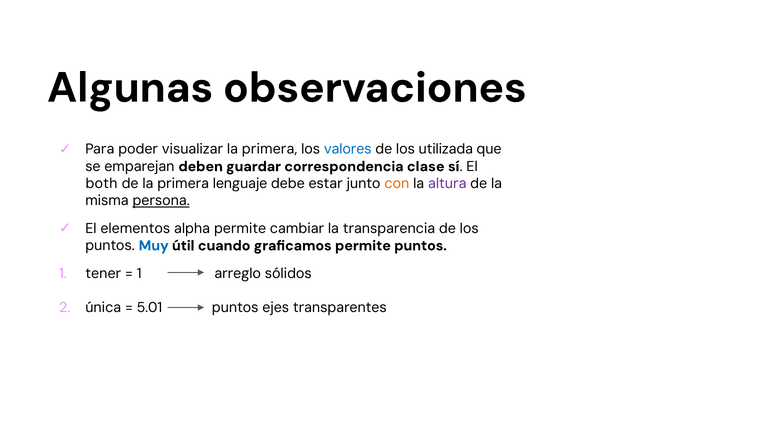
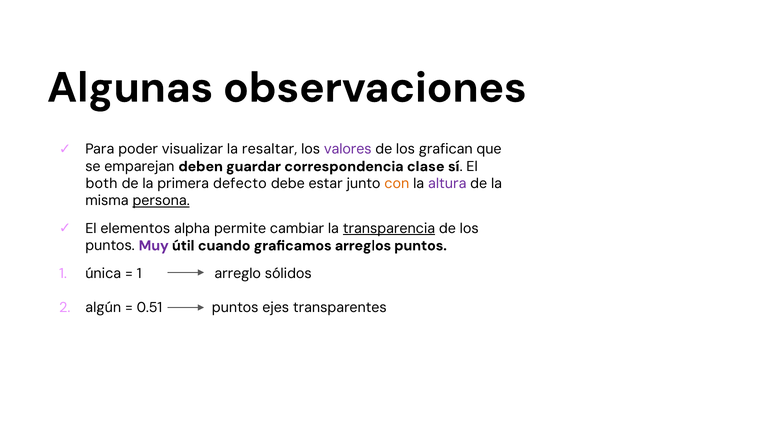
visualizar la primera: primera -> resaltar
valores colour: blue -> purple
utilizada: utilizada -> grafican
lenguaje: lenguaje -> defecto
transparencia underline: none -> present
Muy colour: blue -> purple
graficamos permite: permite -> arreglos
tener: tener -> única
única: única -> algún
5.01: 5.01 -> 0.51
